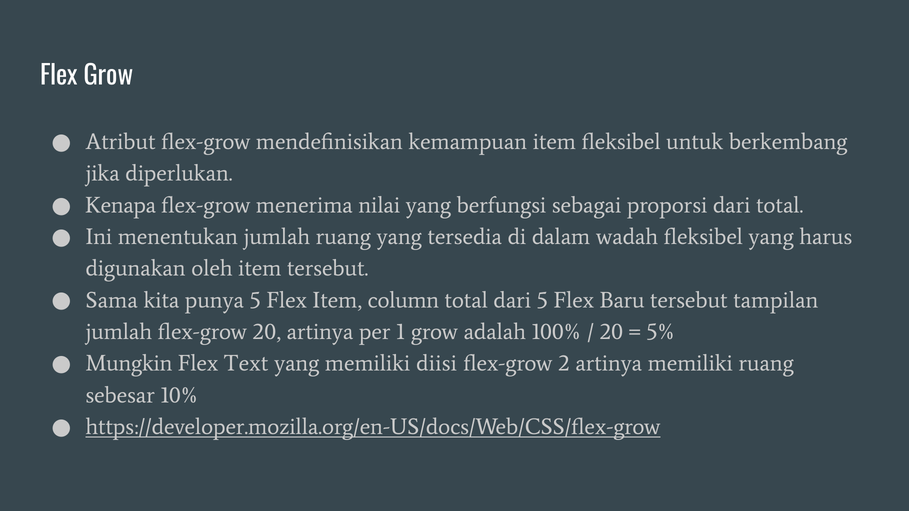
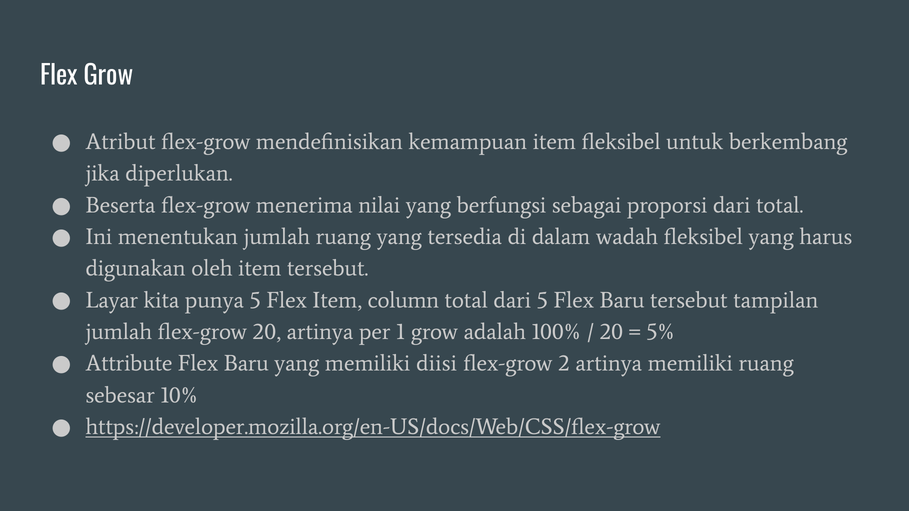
Kenapa: Kenapa -> Beserta
Sama: Sama -> Layar
Mungkin: Mungkin -> Attribute
Text at (246, 364): Text -> Baru
